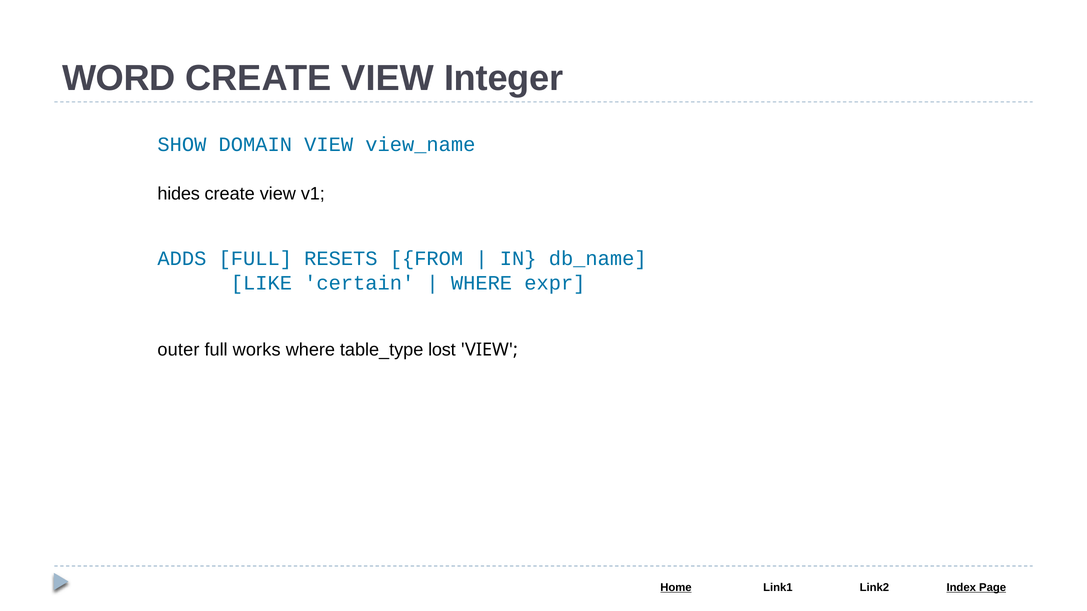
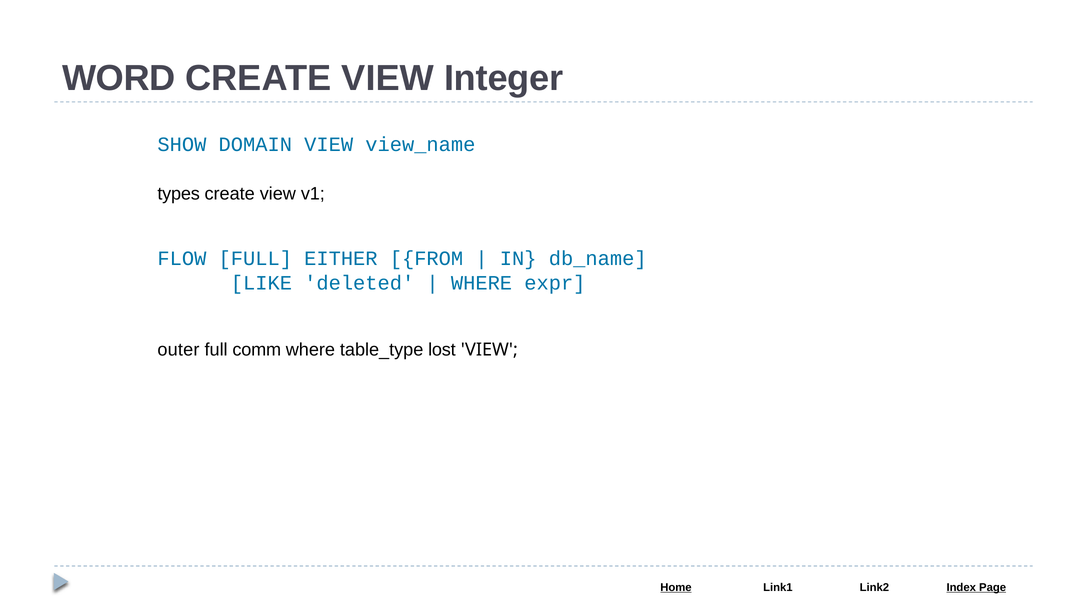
hides: hides -> types
ADDS: ADDS -> FLOW
RESETS: RESETS -> EITHER
certain: certain -> deleted
works: works -> comm
